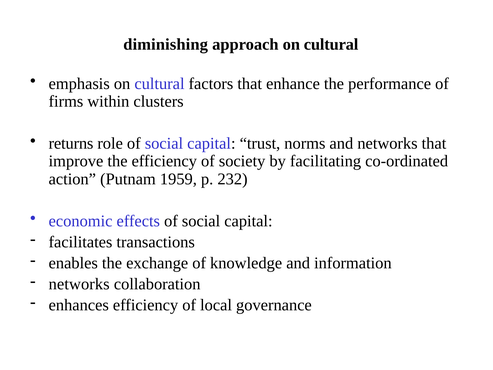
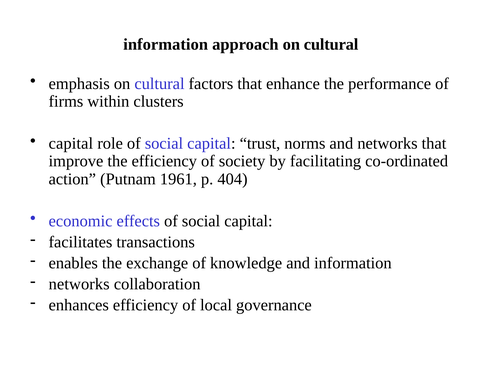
diminishing at (166, 44): diminishing -> information
returns at (71, 143): returns -> capital
1959: 1959 -> 1961
232: 232 -> 404
